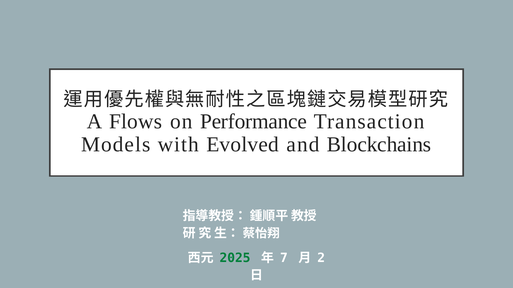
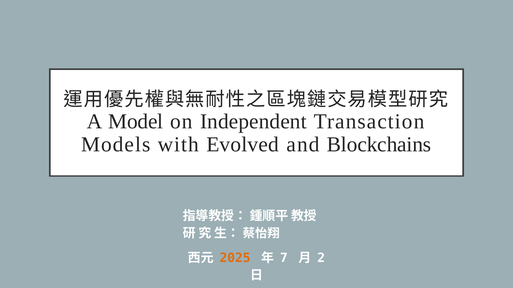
Flows: Flows -> Model
Performance: Performance -> Independent
2025 colour: green -> orange
